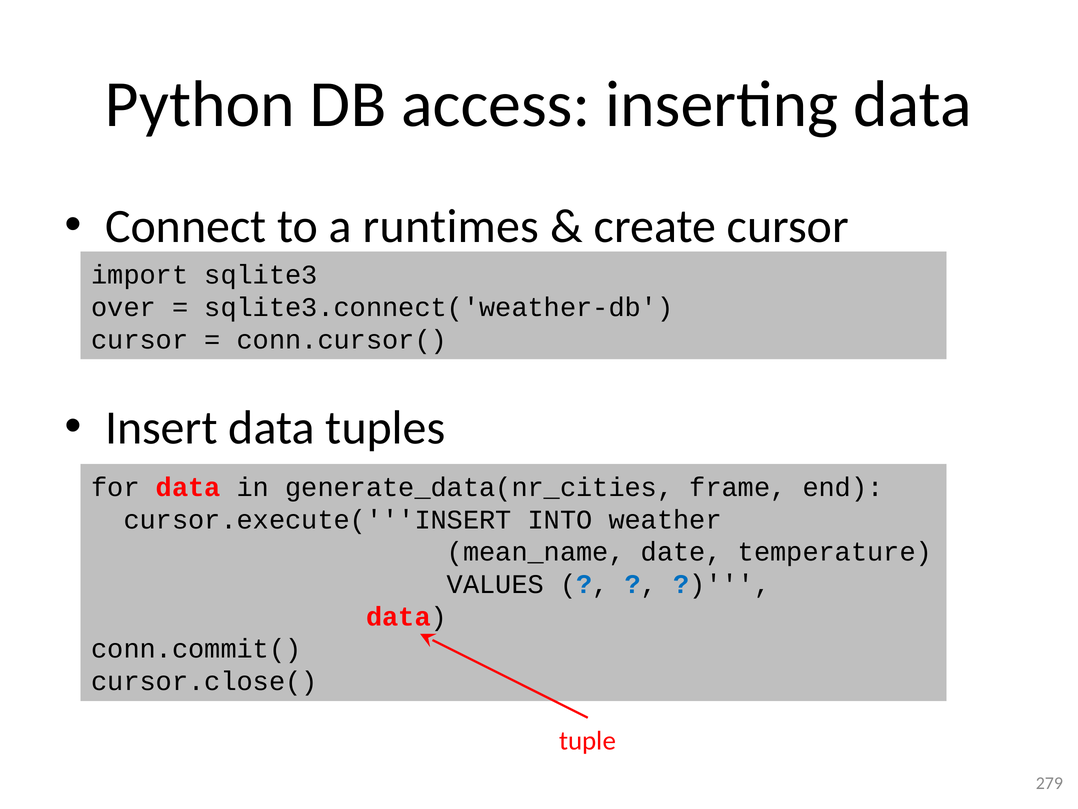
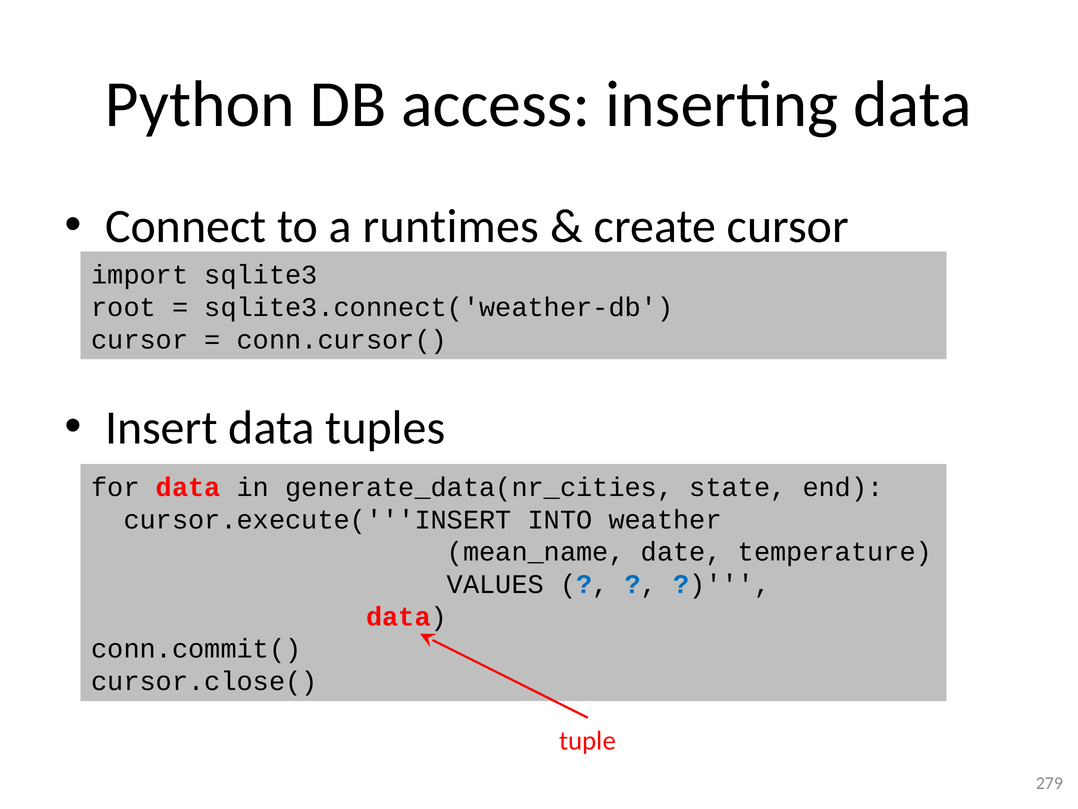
over: over -> root
frame: frame -> state
